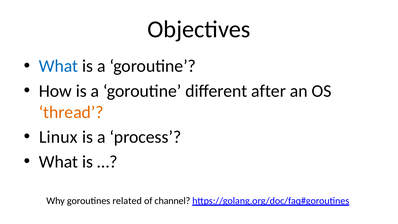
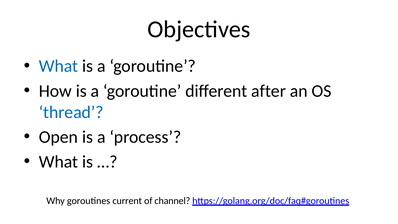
thread colour: orange -> blue
Linux: Linux -> Open
related: related -> current
